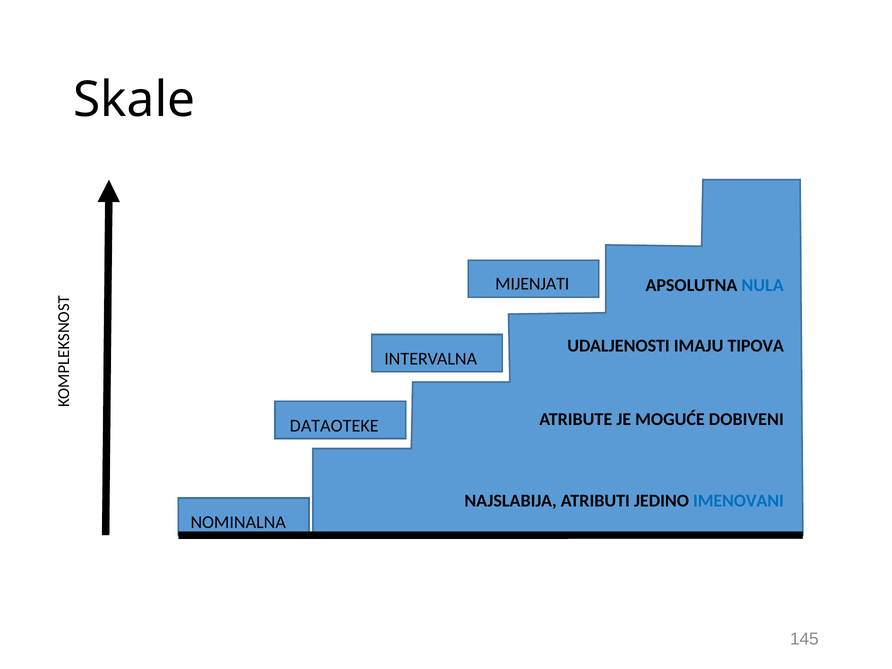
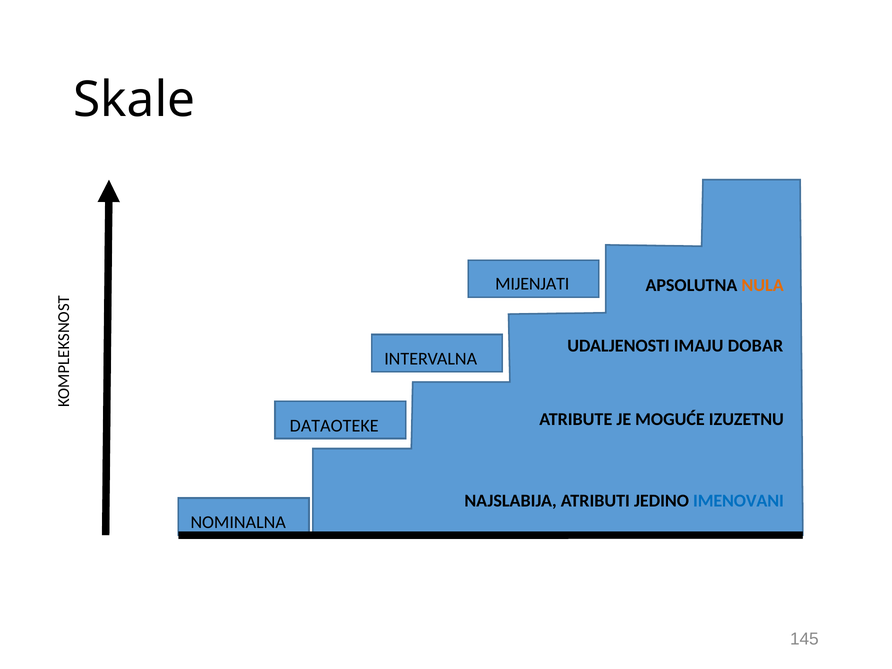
NULA colour: blue -> orange
TIPOVA: TIPOVA -> DOBAR
DOBIVENI: DOBIVENI -> IZUZETNU
